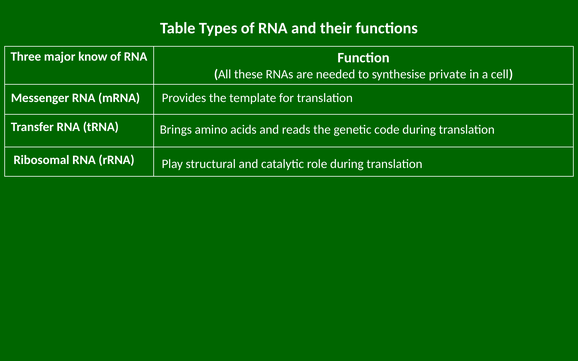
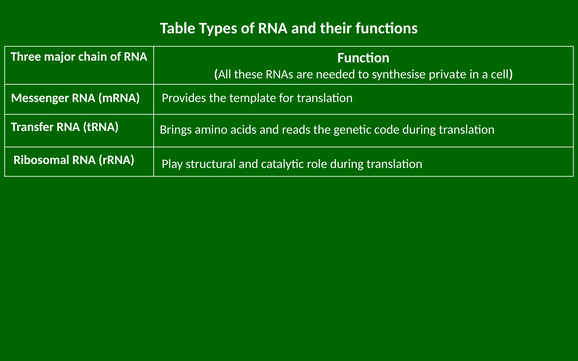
know: know -> chain
